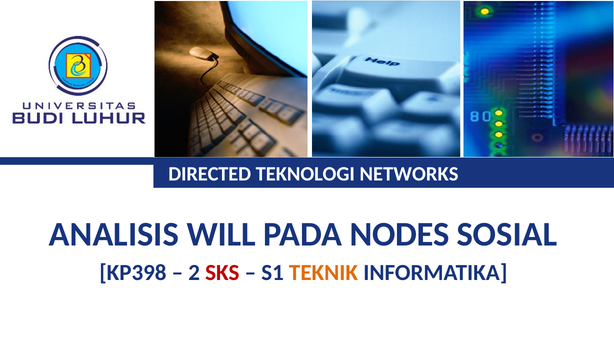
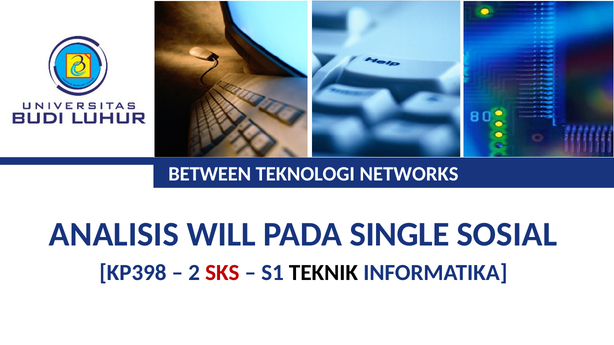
DIRECTED: DIRECTED -> BETWEEN
NODES: NODES -> SINGLE
TEKNIK colour: orange -> black
